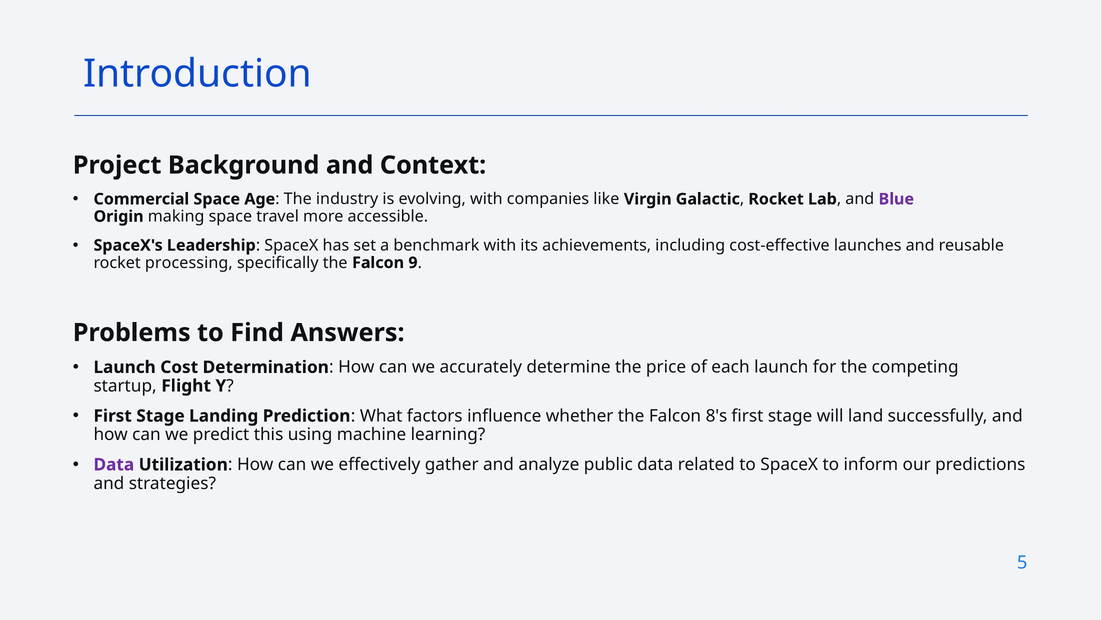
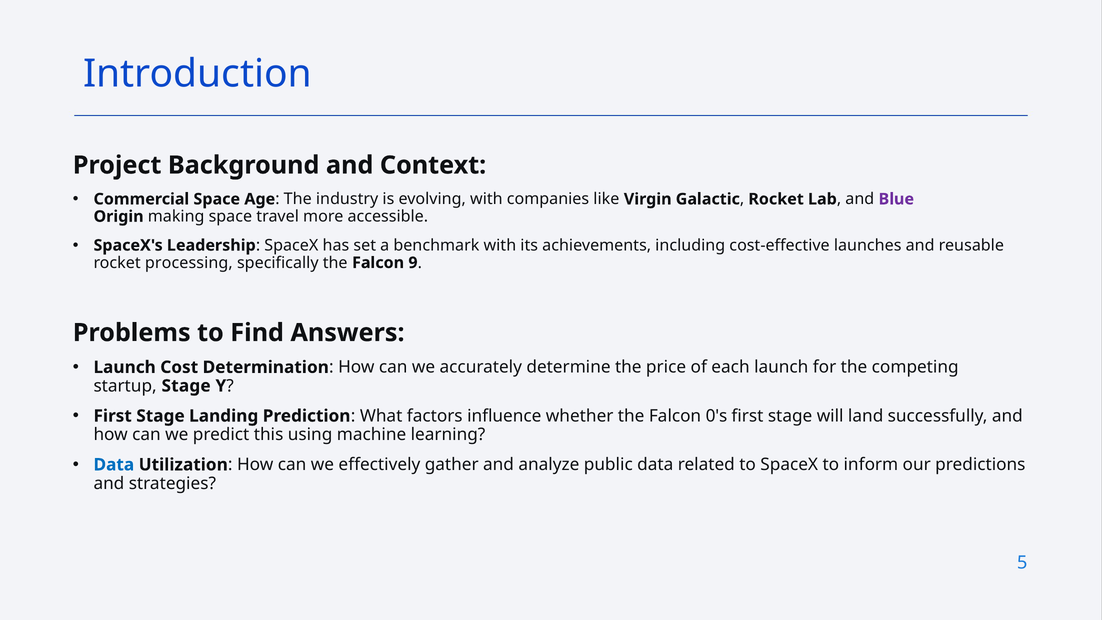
startup Flight: Flight -> Stage
8's: 8's -> 0's
Data at (114, 465) colour: purple -> blue
